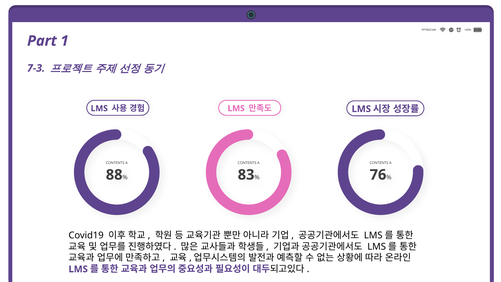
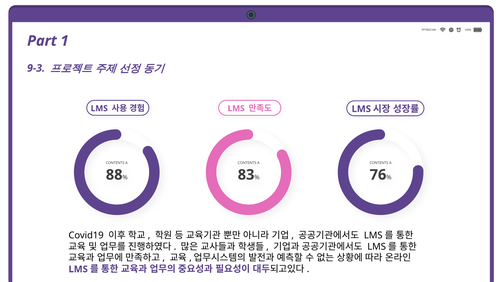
7-3: 7-3 -> 9-3
